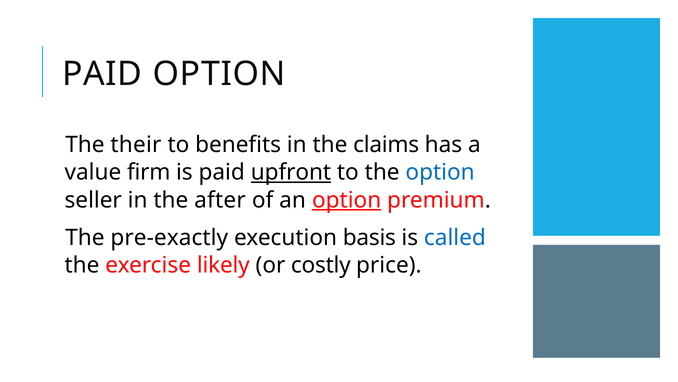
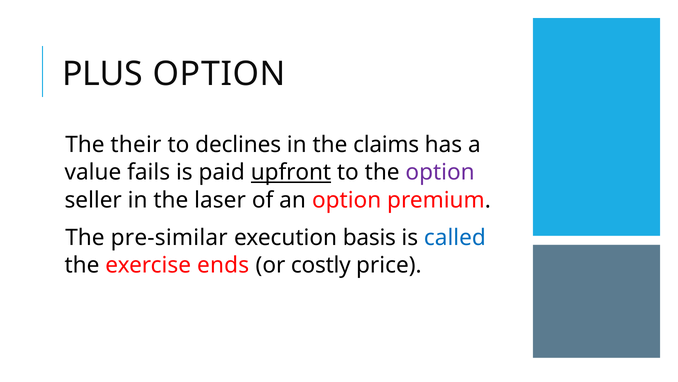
PAID at (102, 74): PAID -> PLUS
benefits: benefits -> declines
firm: firm -> fails
option at (440, 172) colour: blue -> purple
after: after -> laser
option at (347, 200) underline: present -> none
pre-exactly: pre-exactly -> pre-similar
likely: likely -> ends
